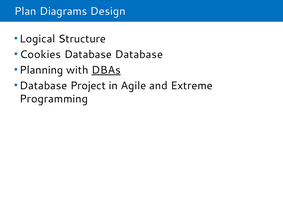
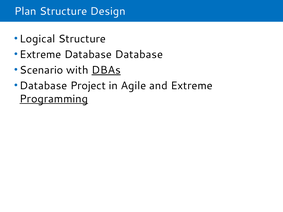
Plan Diagrams: Diagrams -> Structure
Cookies at (40, 55): Cookies -> Extreme
Planning: Planning -> Scenario
Programming underline: none -> present
